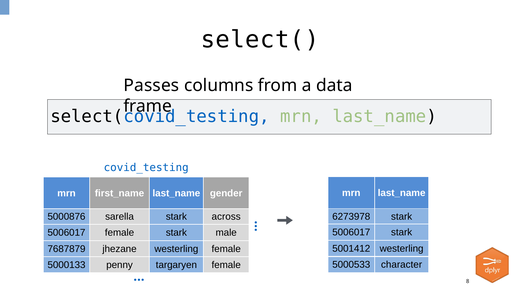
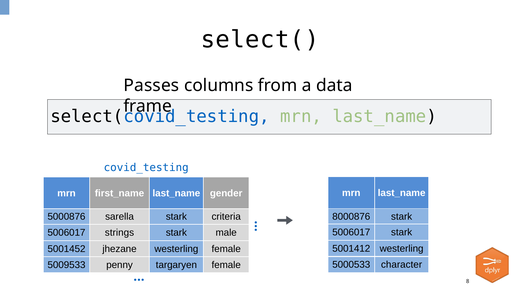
6273978: 6273978 -> 8000876
across: across -> criteria
5006017 female: female -> strings
7687879: 7687879 -> 5001452
5000133: 5000133 -> 5009533
